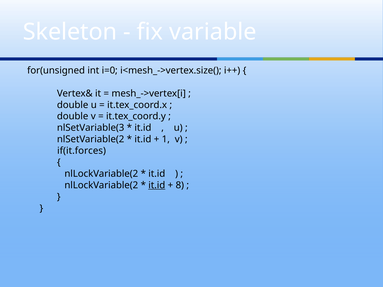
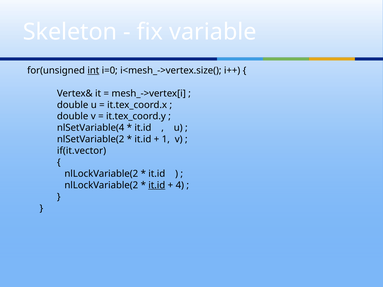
int underline: none -> present
nlSetVariable(3: nlSetVariable(3 -> nlSetVariable(4
if(it.forces: if(it.forces -> if(it.vector
8: 8 -> 4
